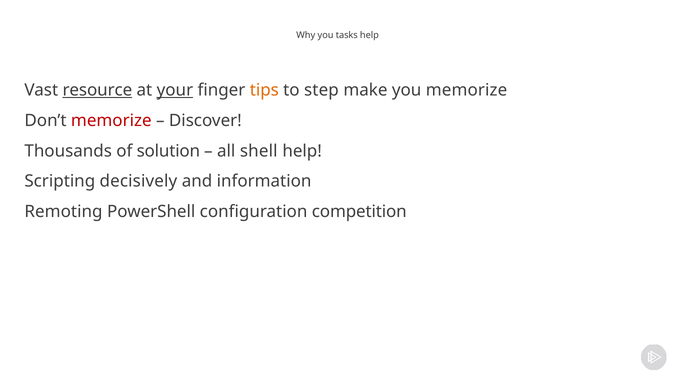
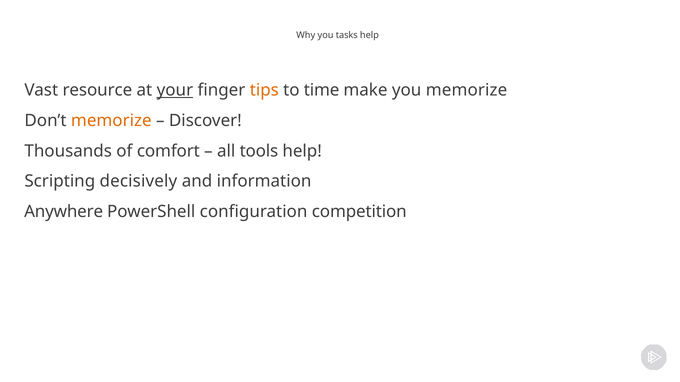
resource underline: present -> none
step: step -> time
memorize at (111, 121) colour: red -> orange
solution: solution -> comfort
shell: shell -> tools
Remoting: Remoting -> Anywhere
